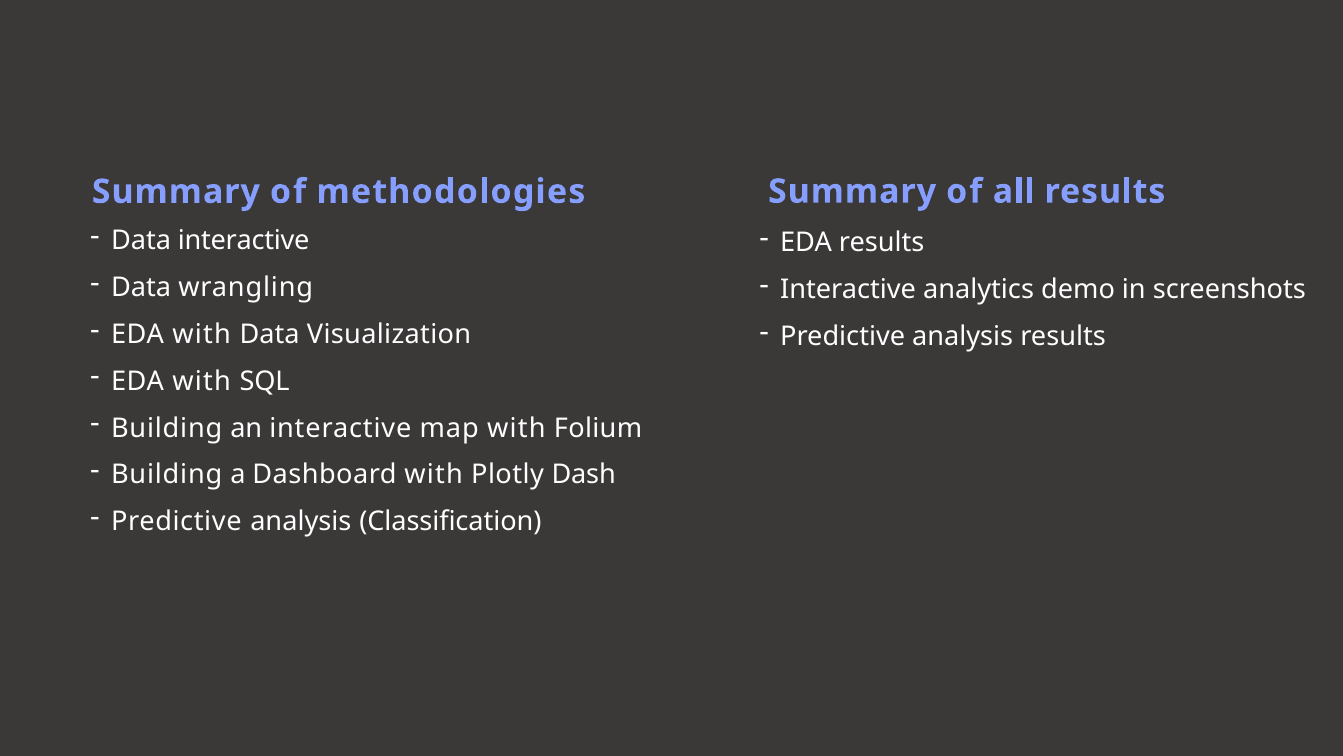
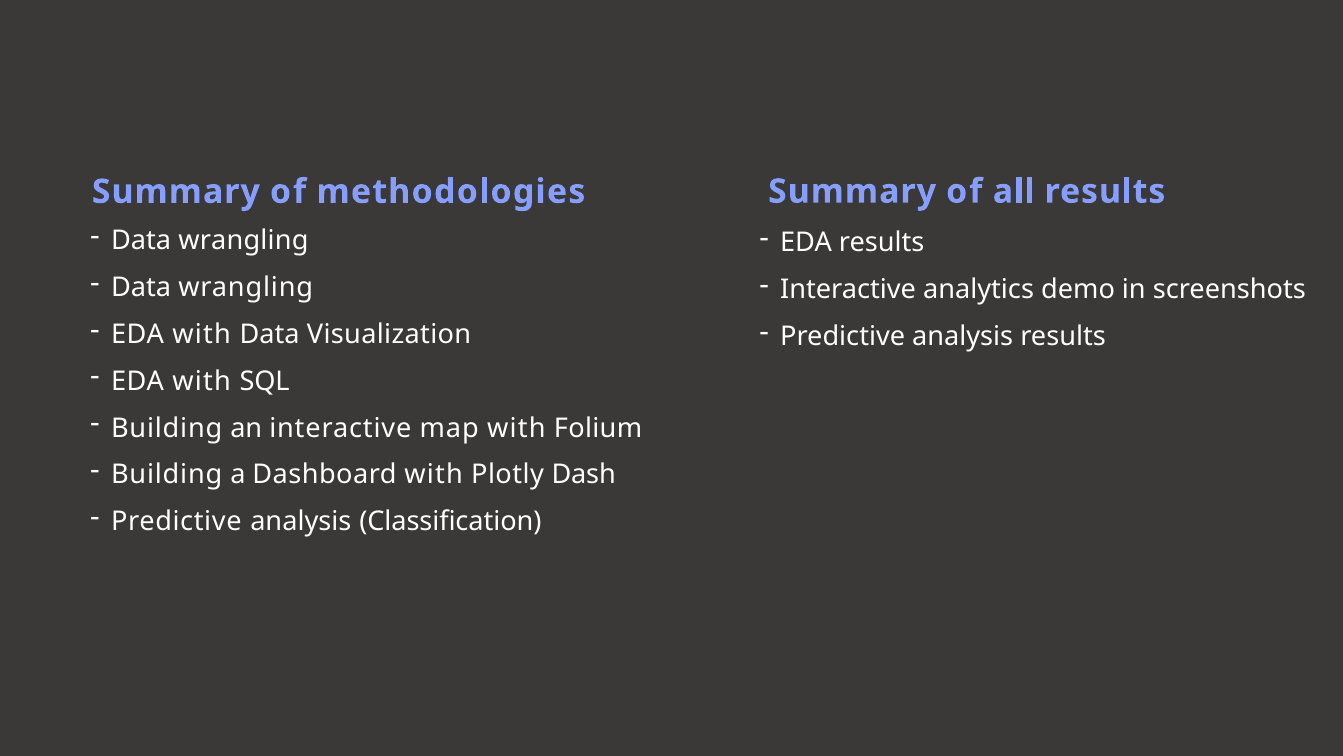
interactive at (244, 241): interactive -> wrangling
